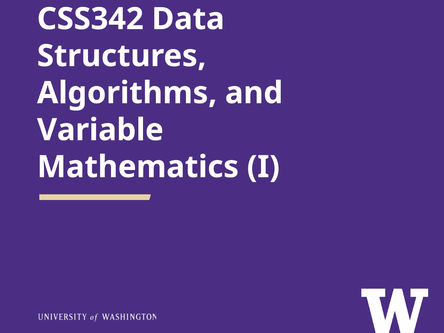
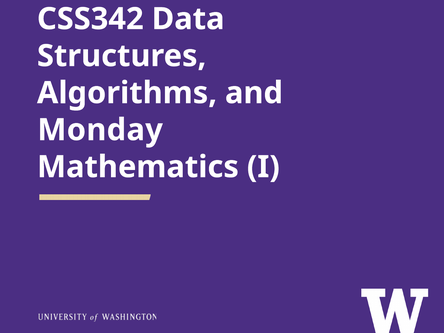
Variable: Variable -> Monday
